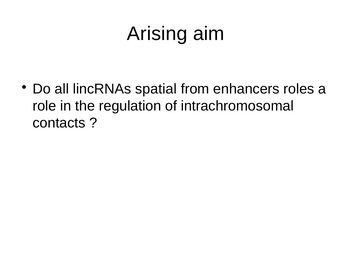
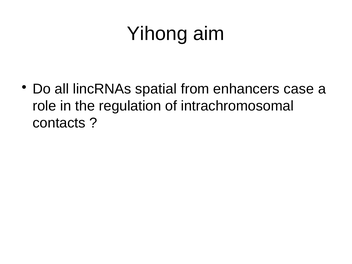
Arising: Arising -> Yihong
roles: roles -> case
